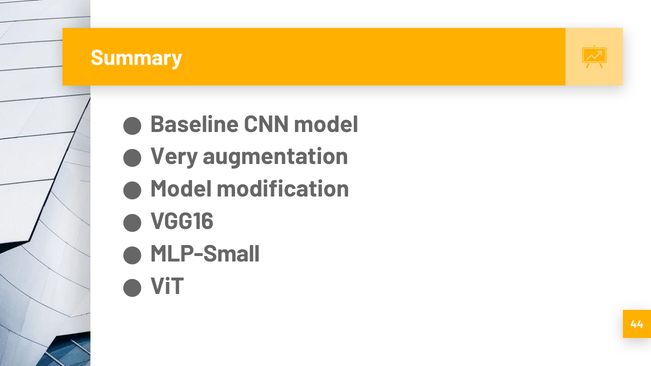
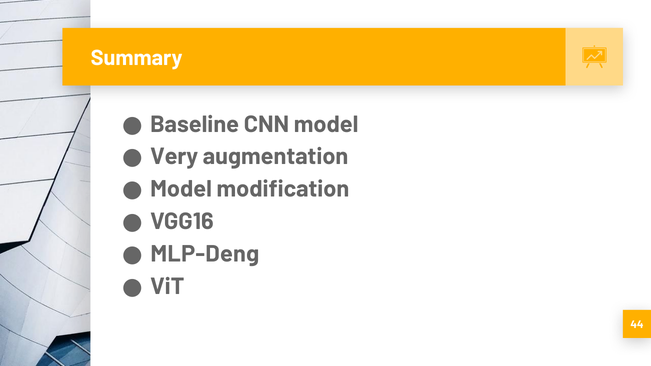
MLP-Small: MLP-Small -> MLP-Deng
